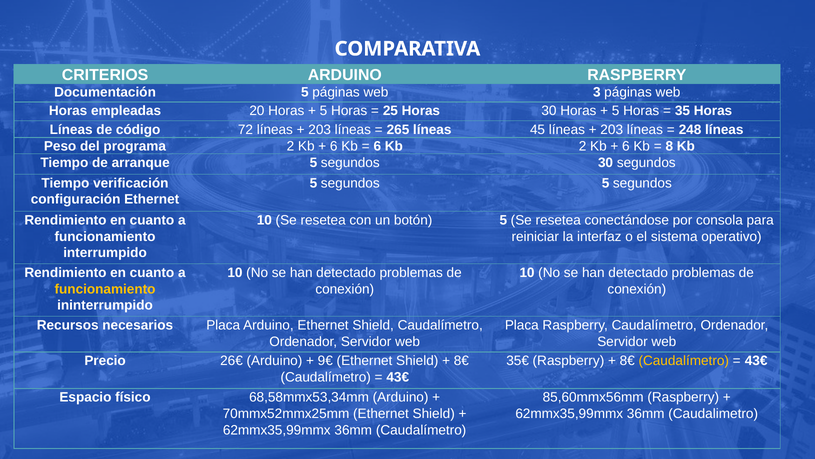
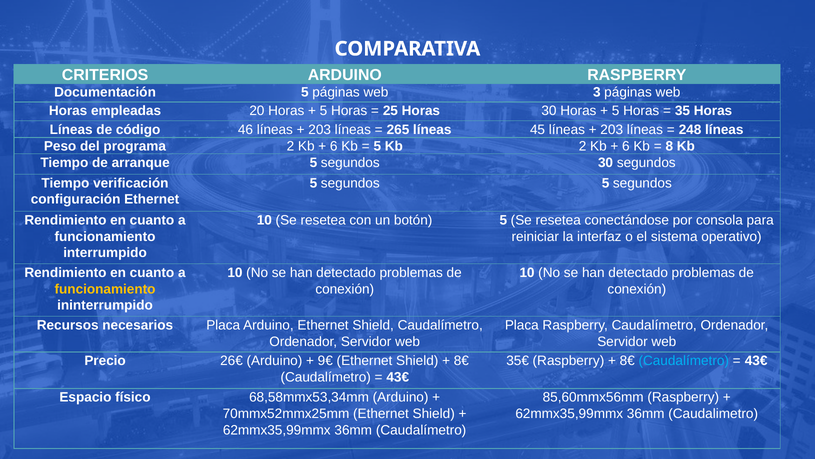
72: 72 -> 46
6 at (377, 146): 6 -> 5
Caudalímetro at (684, 360) colour: yellow -> light blue
